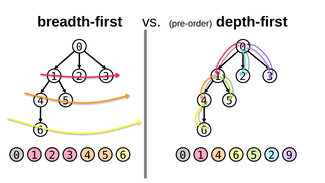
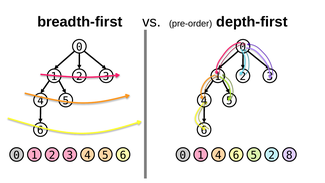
9: 9 -> 8
